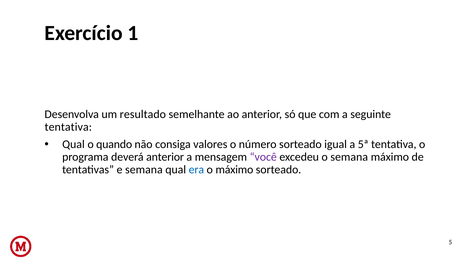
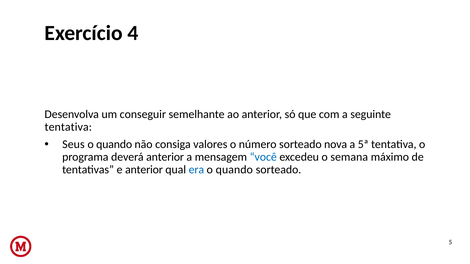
1: 1 -> 4
resultado: resultado -> conseguir
Qual at (73, 145): Qual -> Seus
igual: igual -> nova
você colour: purple -> blue
e semana: semana -> anterior
máximo at (234, 170): máximo -> quando
